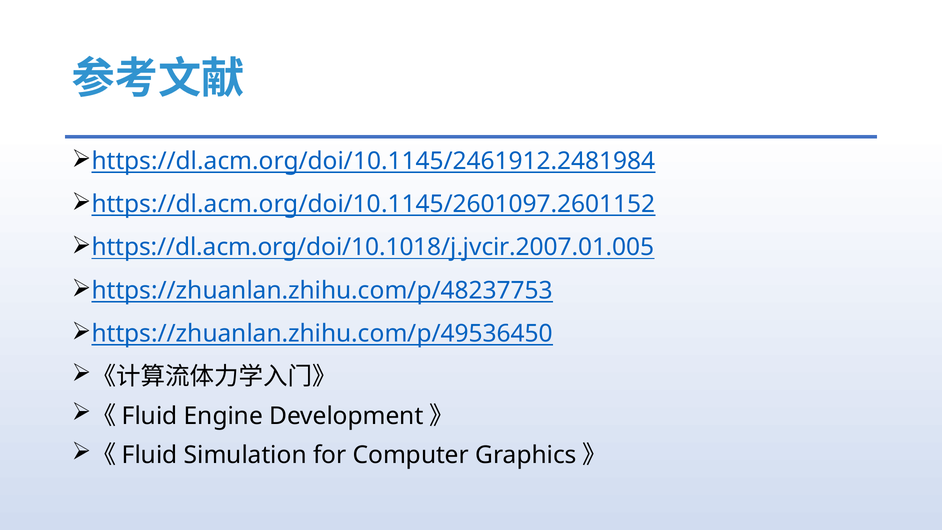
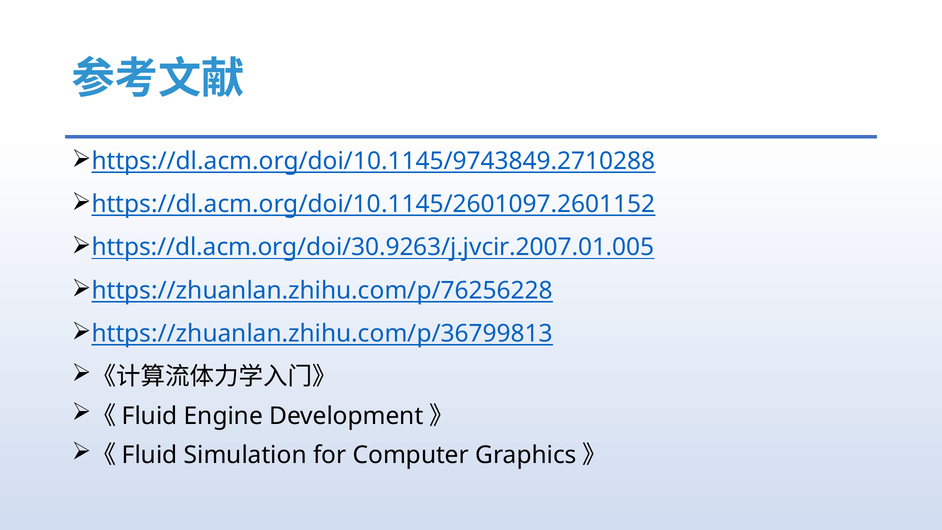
https://dl.acm.org/doi/10.1145/2461912.2481984: https://dl.acm.org/doi/10.1145/2461912.2481984 -> https://dl.acm.org/doi/10.1145/9743849.2710288
https://dl.acm.org/doi/10.1018/j.jvcir.2007.01.005: https://dl.acm.org/doi/10.1018/j.jvcir.2007.01.005 -> https://dl.acm.org/doi/30.9263/j.jvcir.2007.01.005
https://zhuanlan.zhihu.com/p/48237753: https://zhuanlan.zhihu.com/p/48237753 -> https://zhuanlan.zhihu.com/p/76256228
https://zhuanlan.zhihu.com/p/49536450: https://zhuanlan.zhihu.com/p/49536450 -> https://zhuanlan.zhihu.com/p/36799813
